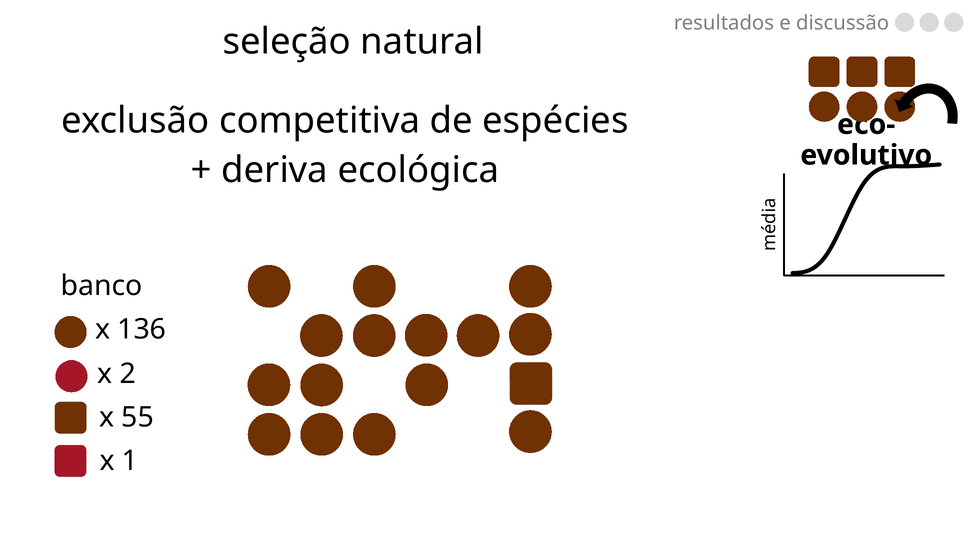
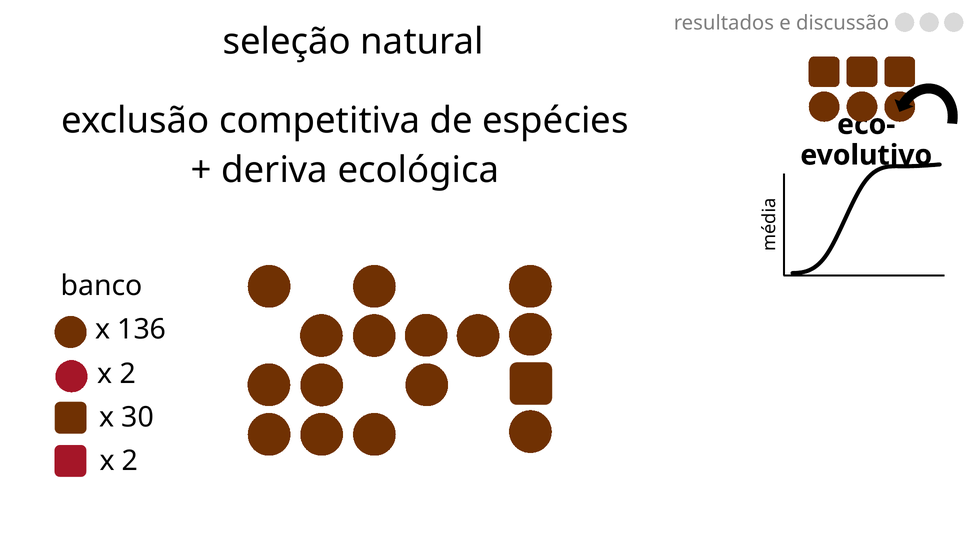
55: 55 -> 30
1 at (130, 460): 1 -> 2
